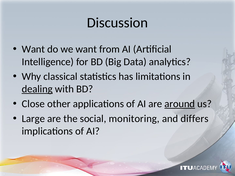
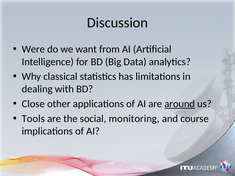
Want at (33, 49): Want -> Were
dealing underline: present -> none
Large: Large -> Tools
differs: differs -> course
